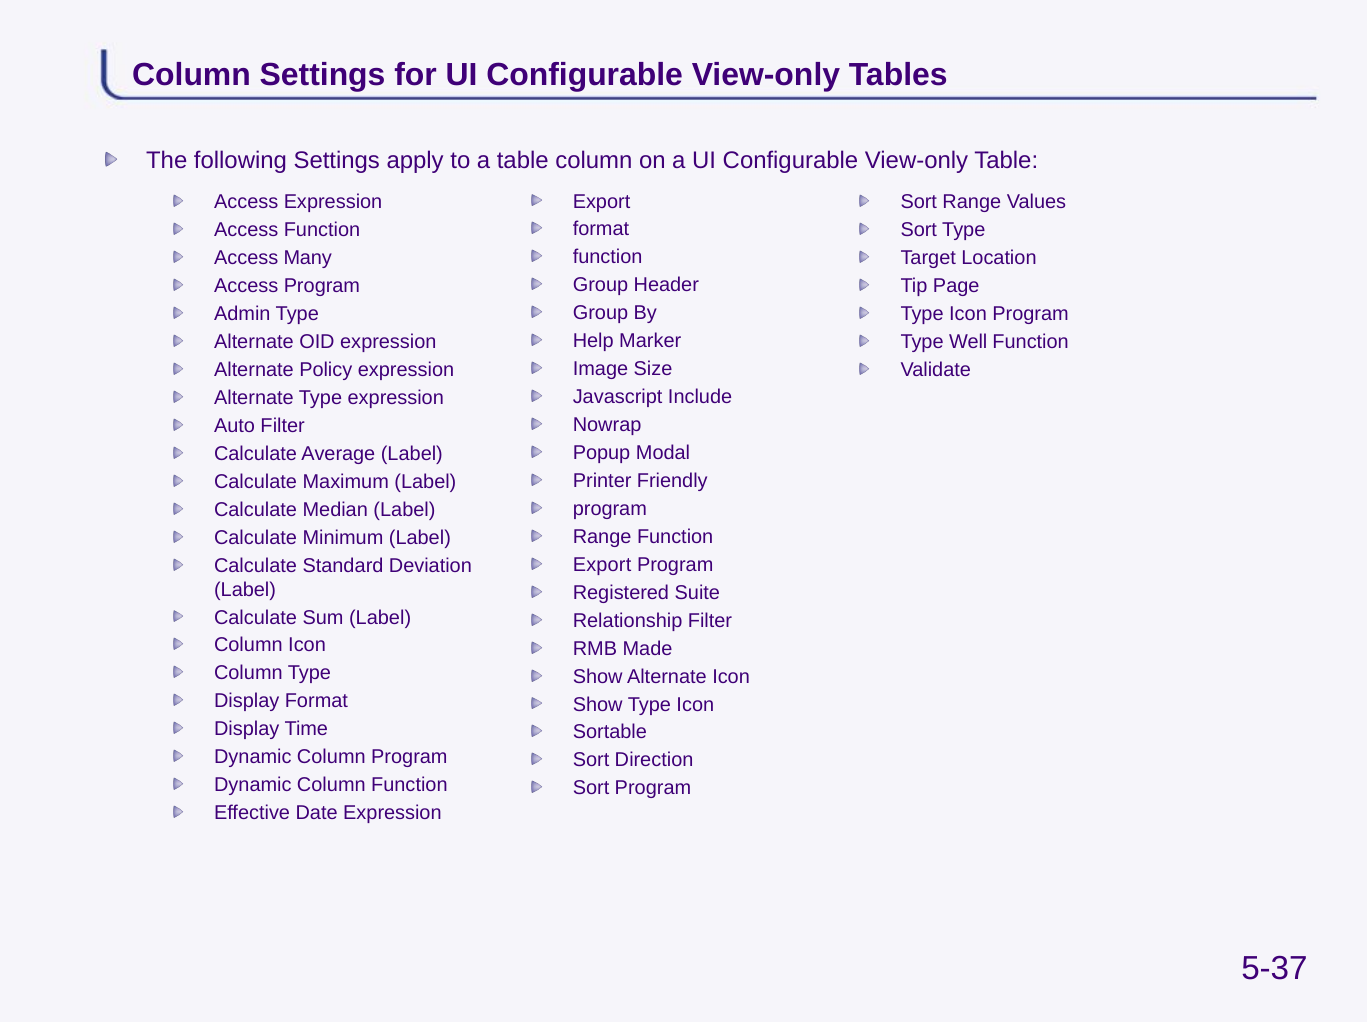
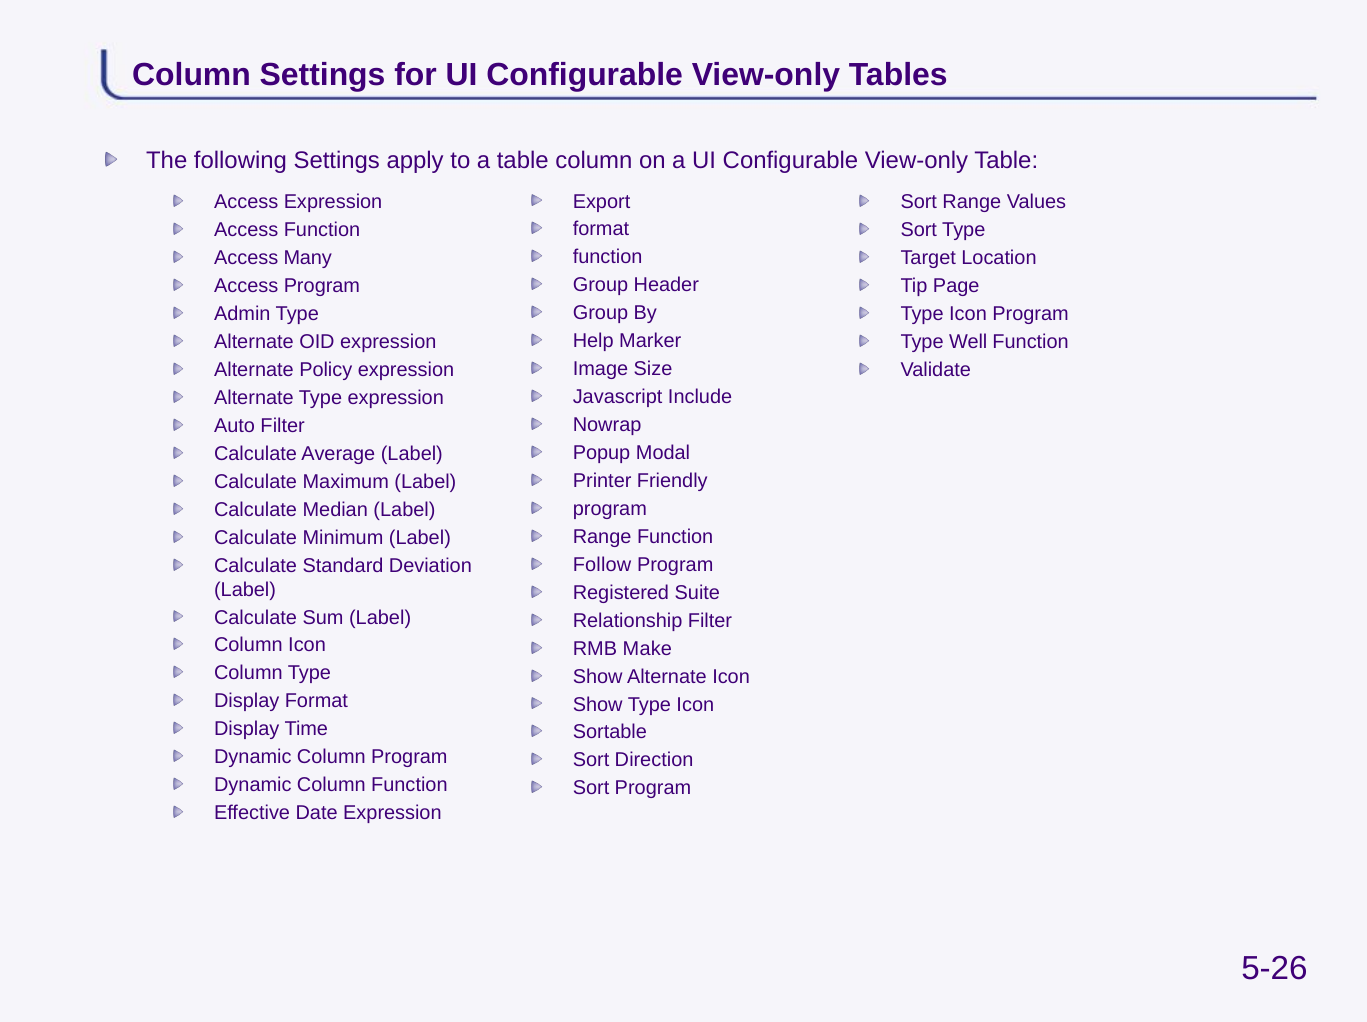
Export at (602, 564): Export -> Follow
Made: Made -> Make
5-37: 5-37 -> 5-26
